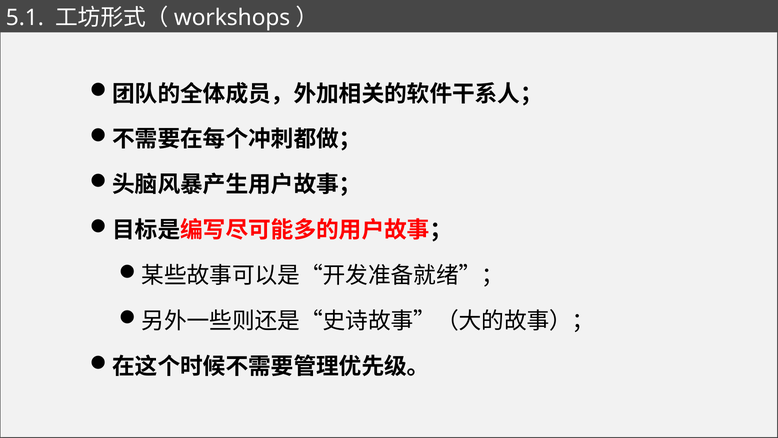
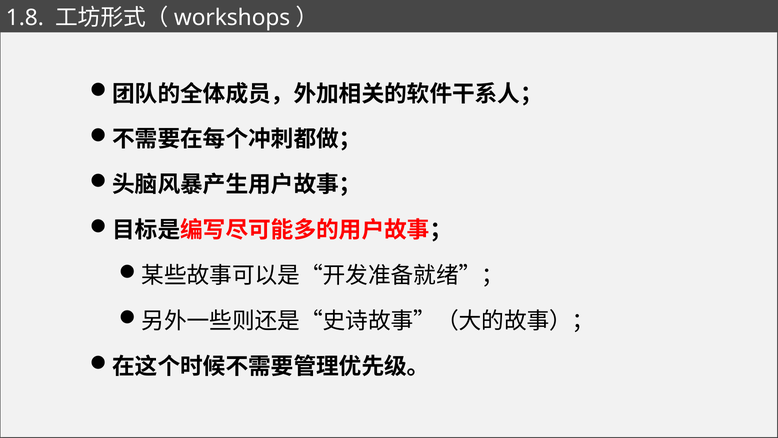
5.1: 5.1 -> 1.8
